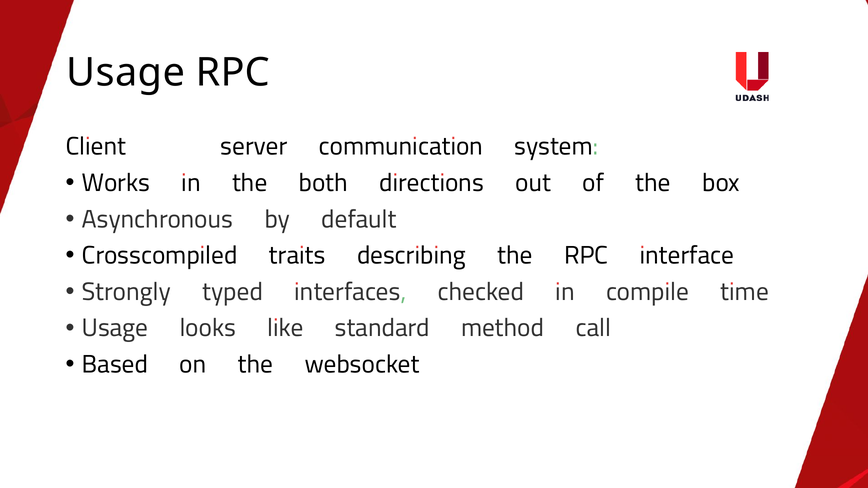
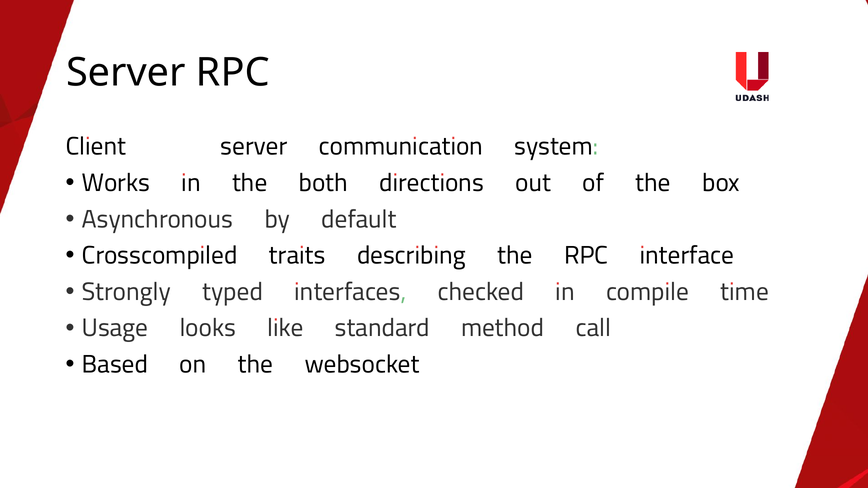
Usage at (126, 73): Usage -> Server
